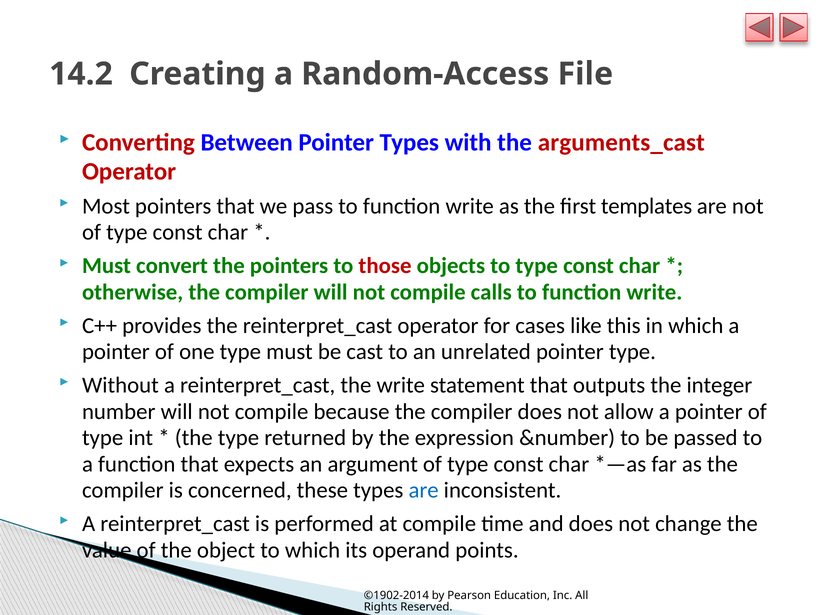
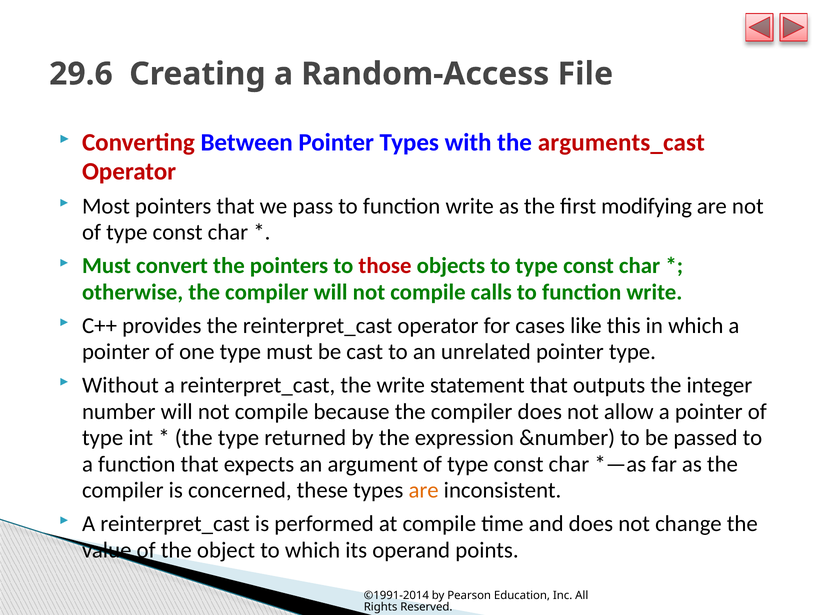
14.2: 14.2 -> 29.6
templates: templates -> modifying
are at (424, 491) colour: blue -> orange
©1902-2014: ©1902-2014 -> ©1991-2014
